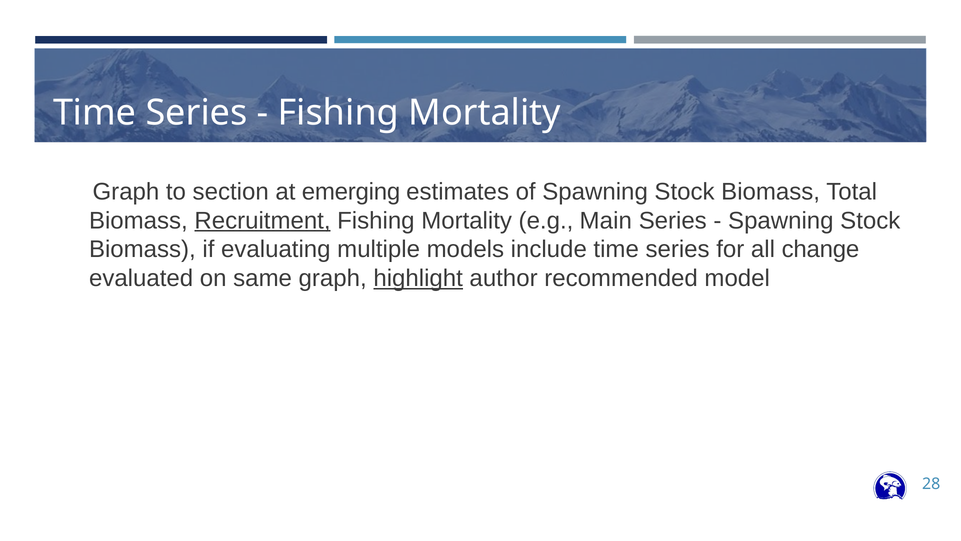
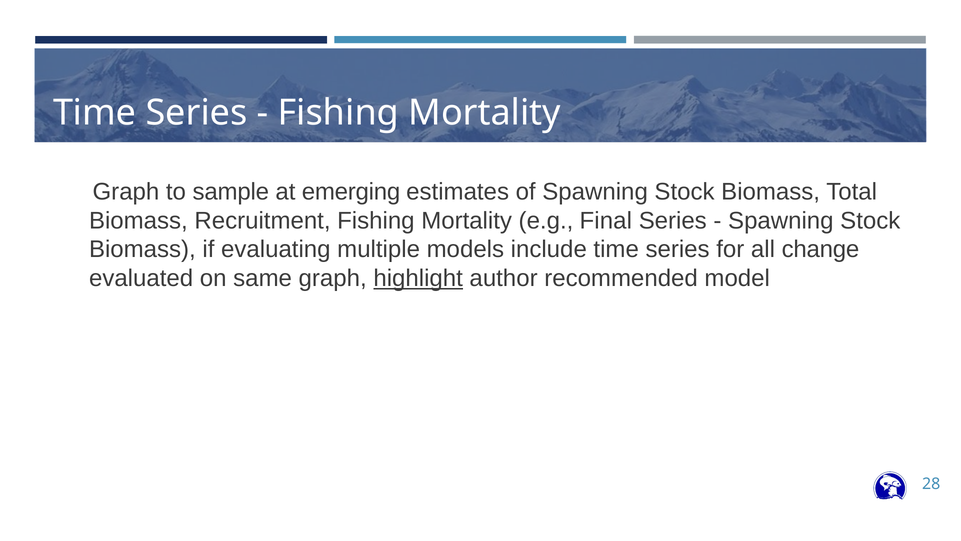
section: section -> sample
Recruitment underline: present -> none
Main: Main -> Final
